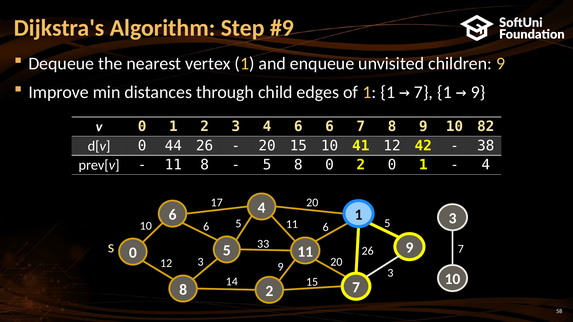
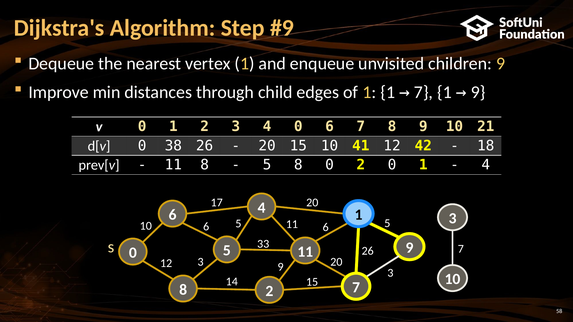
4 6: 6 -> 0
82: 82 -> 21
44: 44 -> 38
38: 38 -> 18
